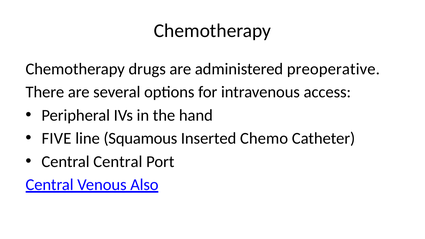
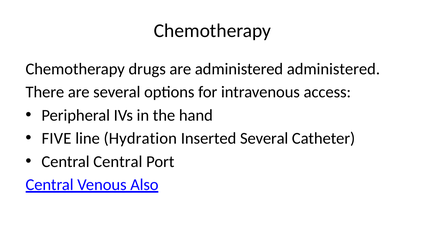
administered preoperative: preoperative -> administered
Squamous: Squamous -> Hydration
Inserted Chemo: Chemo -> Several
